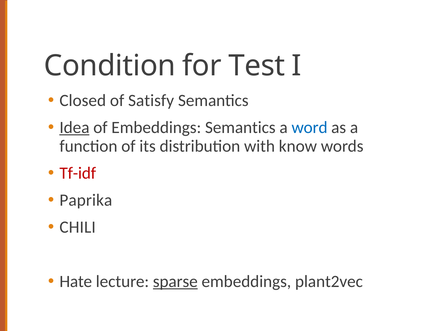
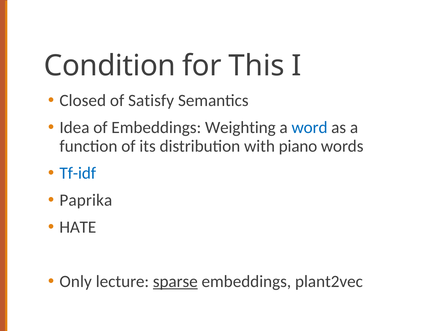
Test: Test -> This
Idea underline: present -> none
Embeddings Semantics: Semantics -> Weighting
know: know -> piano
Tf-idf colour: red -> blue
CHILI: CHILI -> HATE
Hate: Hate -> Only
